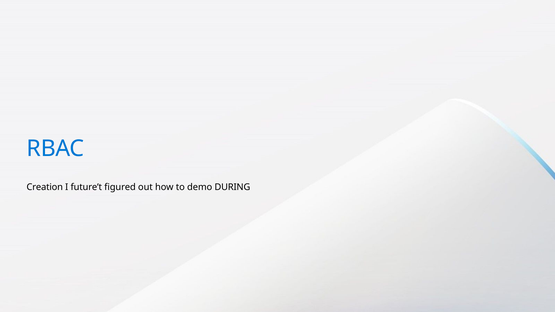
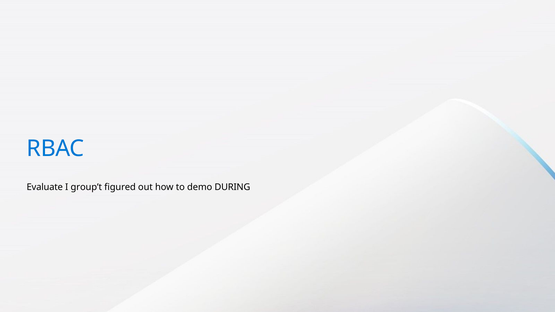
Creation: Creation -> Evaluate
future’t: future’t -> group’t
